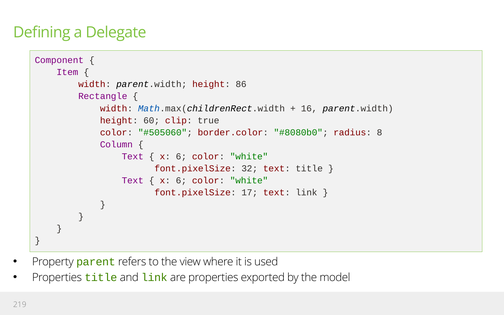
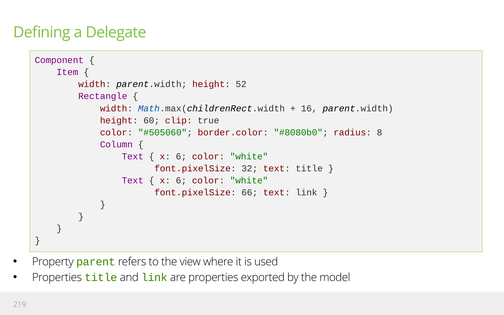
86: 86 -> 52
17: 17 -> 66
